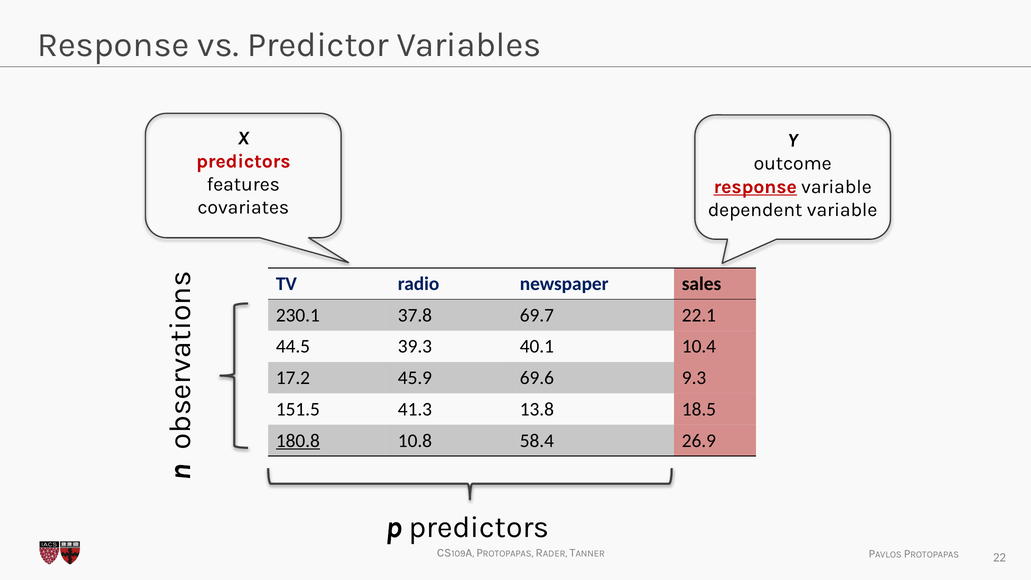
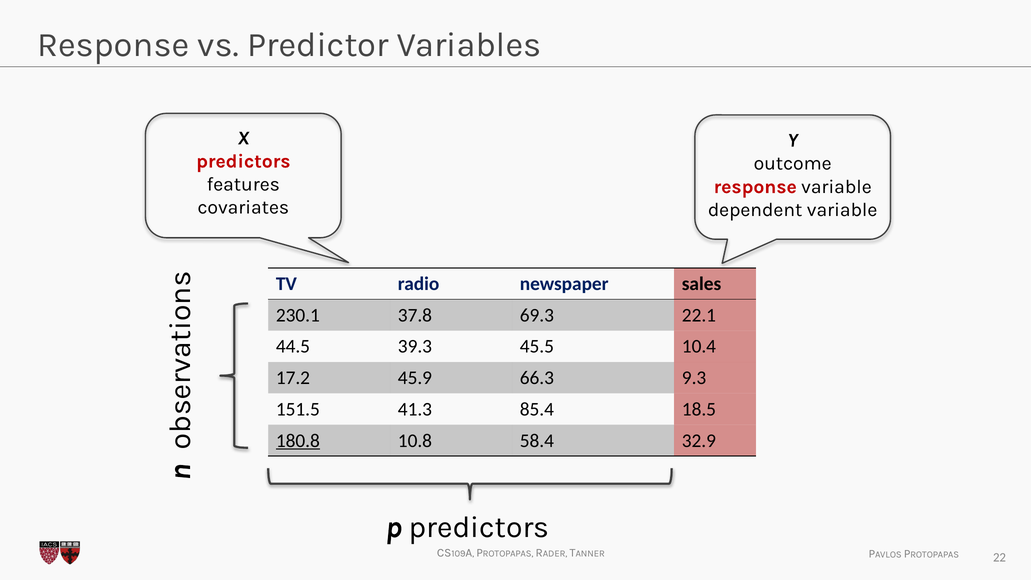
response at (755, 187) underline: present -> none
69.7: 69.7 -> 69.3
40.1: 40.1 -> 45.5
69.6: 69.6 -> 66.3
13.8: 13.8 -> 85.4
26.9: 26.9 -> 32.9
